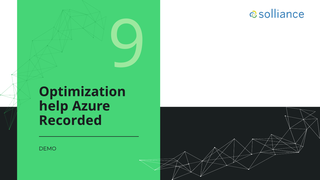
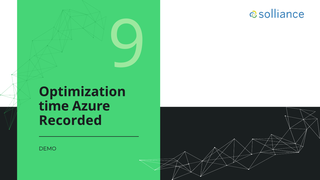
help: help -> time
